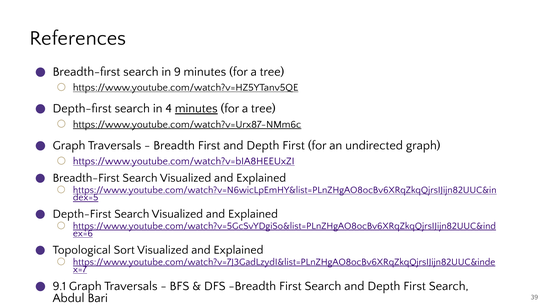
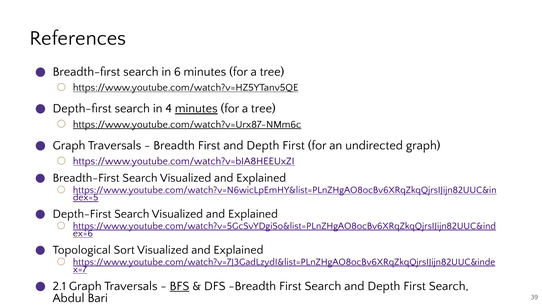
9: 9 -> 6
9.1: 9.1 -> 2.1
BFS underline: none -> present
